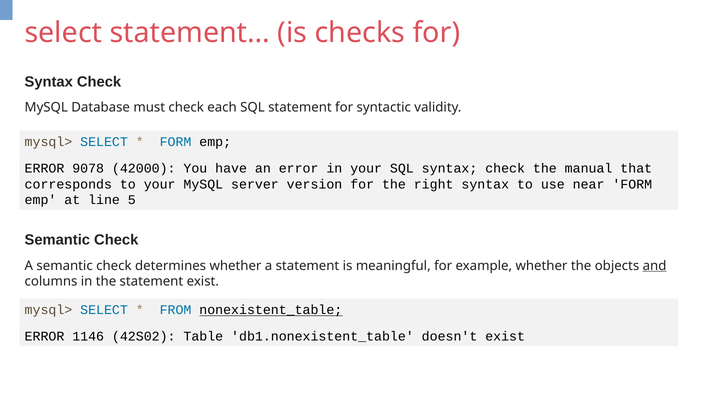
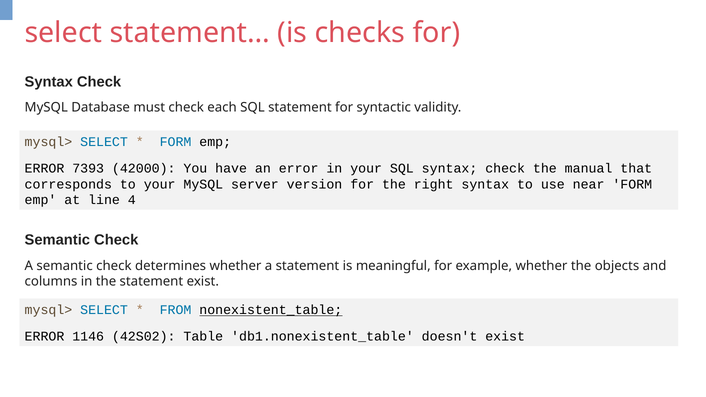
9078: 9078 -> 7393
5: 5 -> 4
and underline: present -> none
